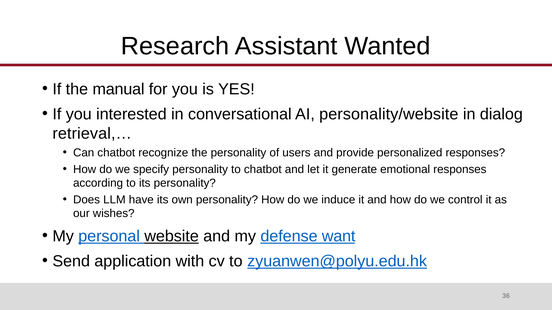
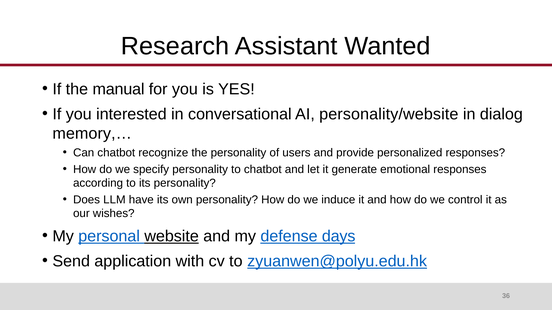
retrieval,…: retrieval,… -> memory,…
want: want -> days
